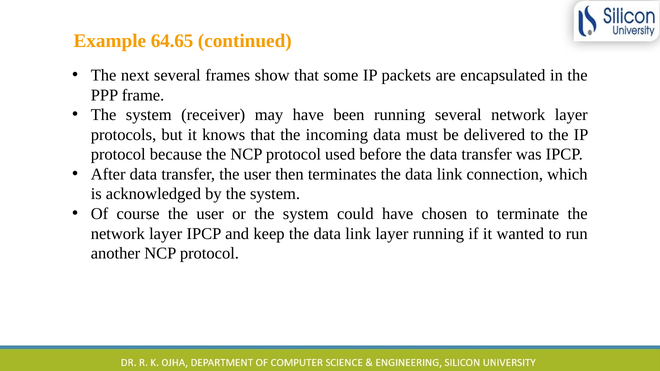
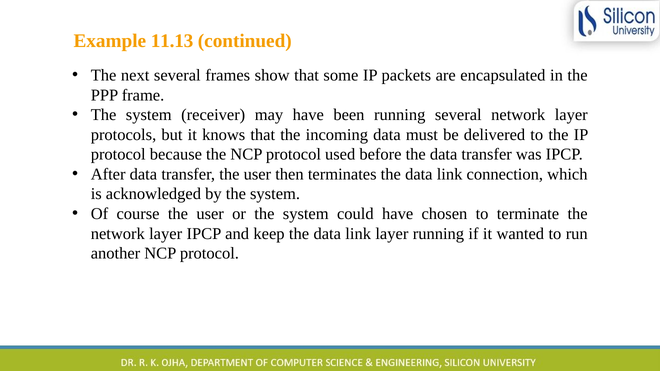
64.65: 64.65 -> 11.13
